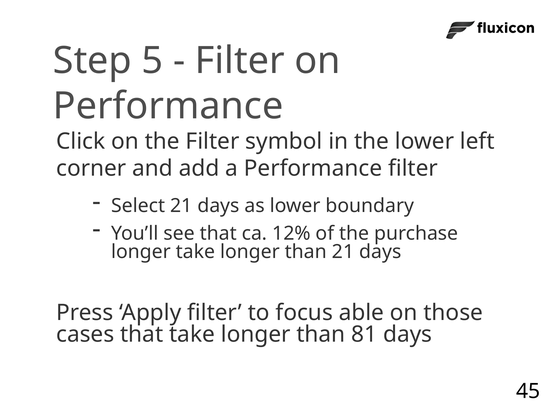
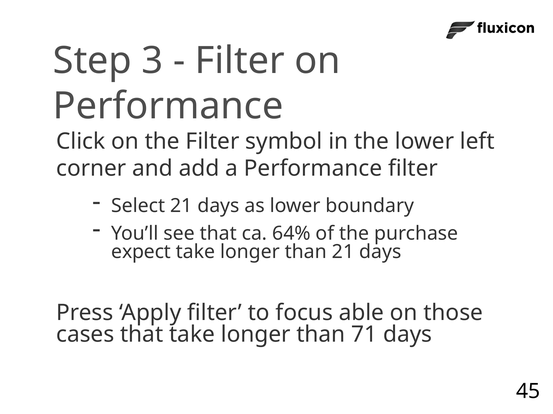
5: 5 -> 3
12%: 12% -> 64%
longer at (141, 252): longer -> expect
81: 81 -> 71
